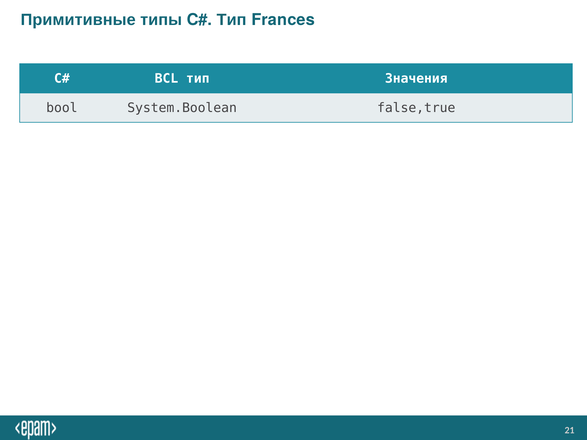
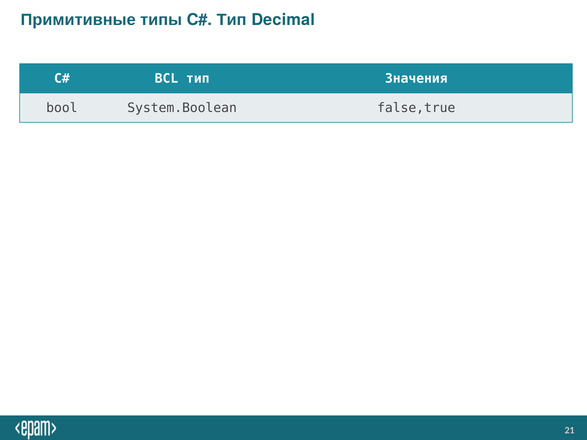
Frances: Frances -> Decimal
